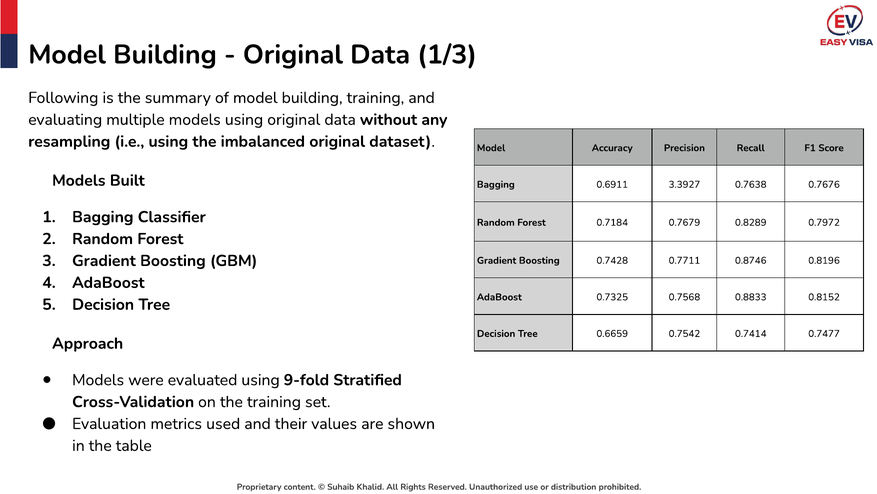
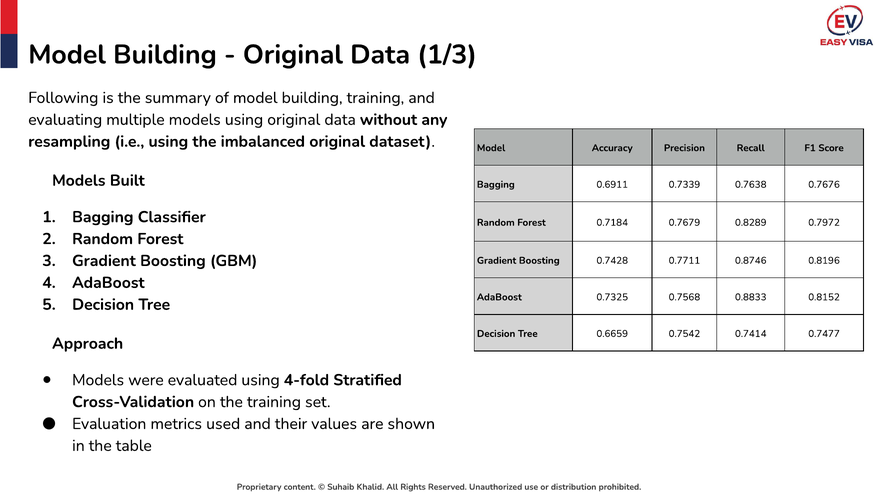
3.3927: 3.3927 -> 0.7339
9-fold: 9-fold -> 4-fold
